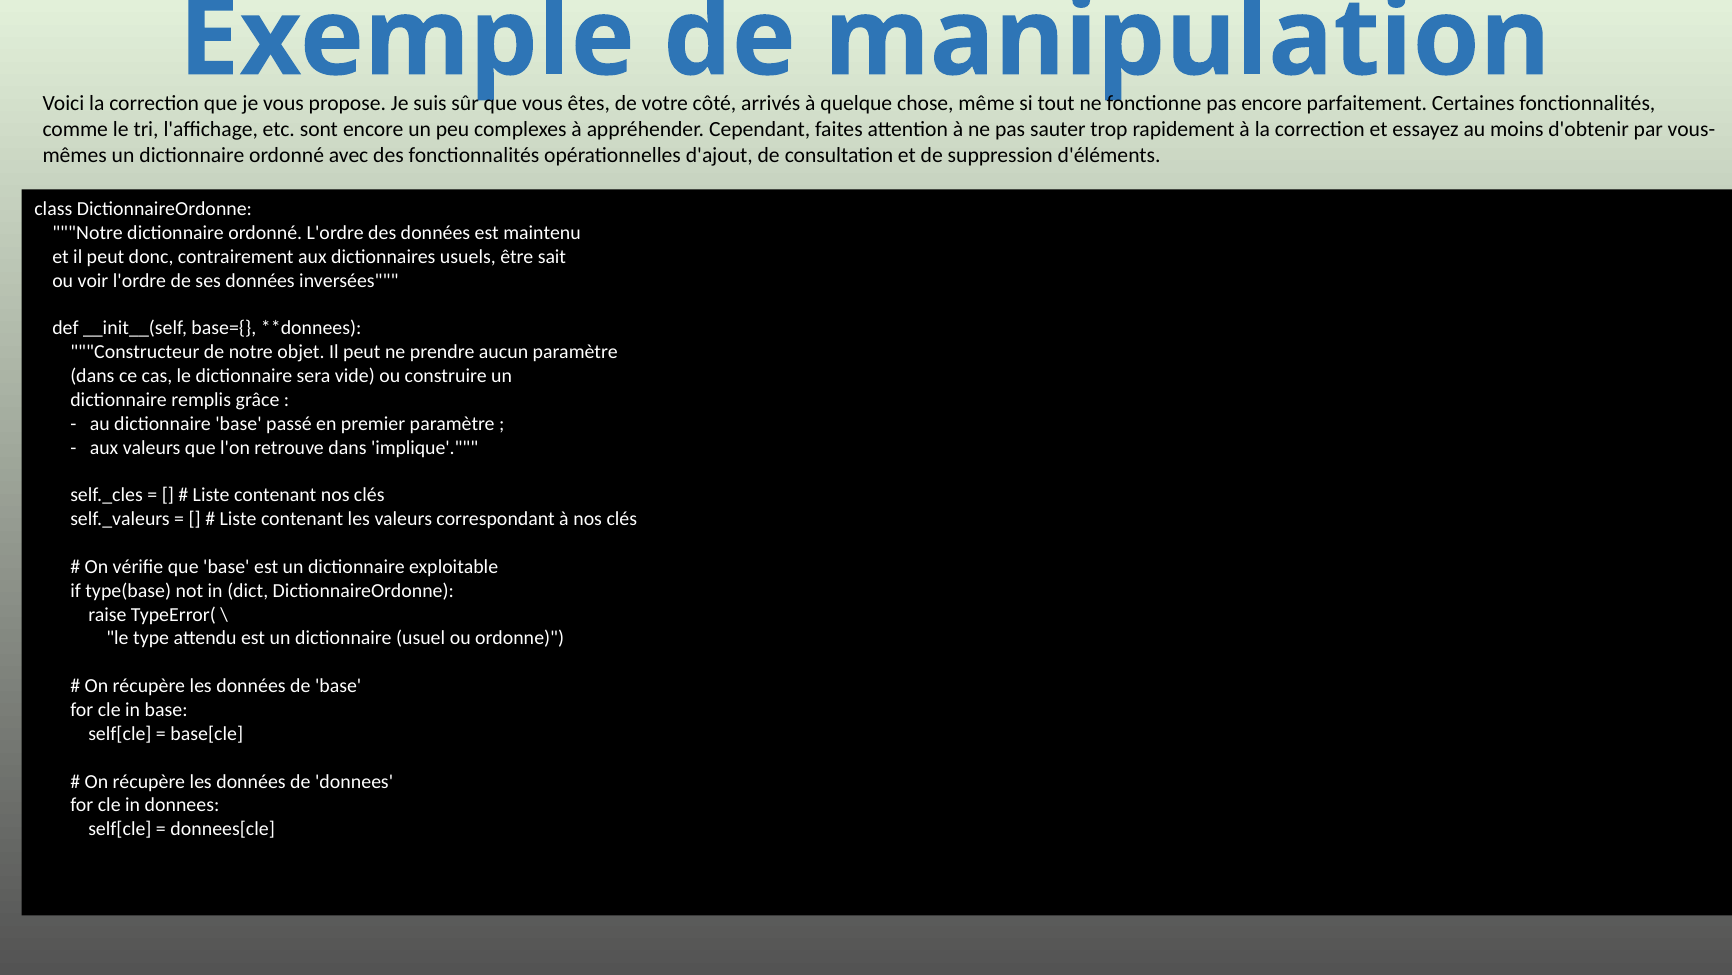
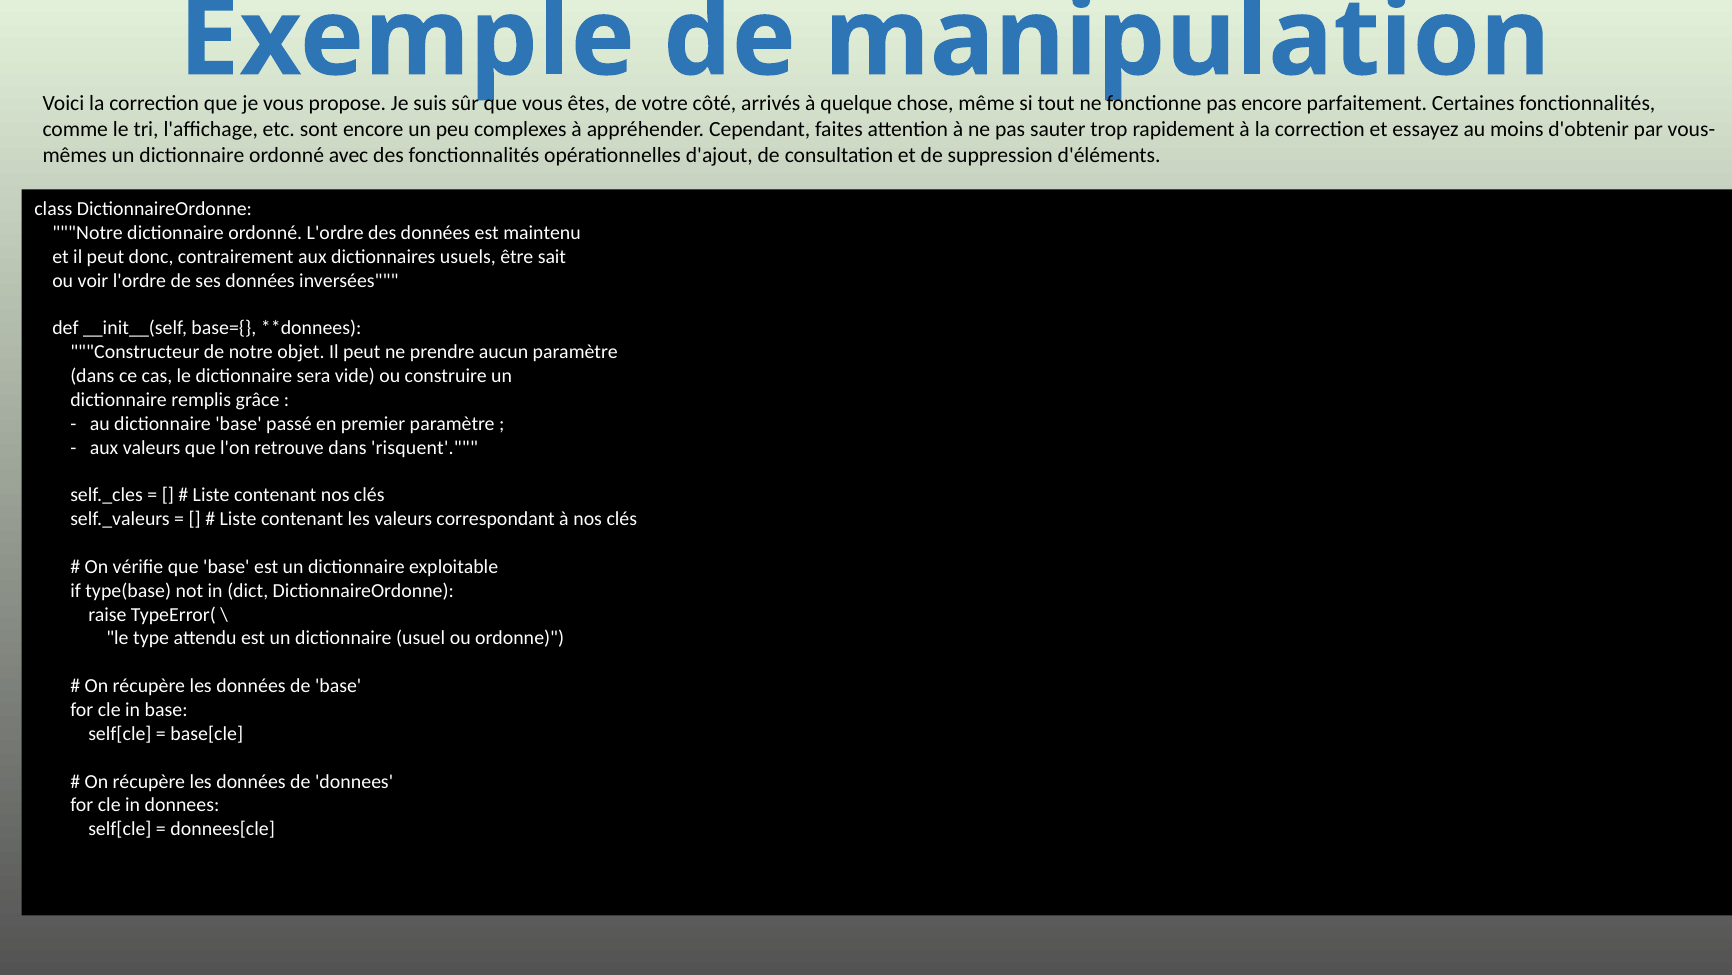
implique: implique -> risquent
